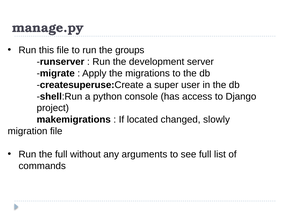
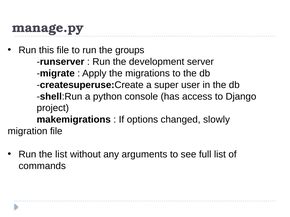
located: located -> options
the full: full -> list
